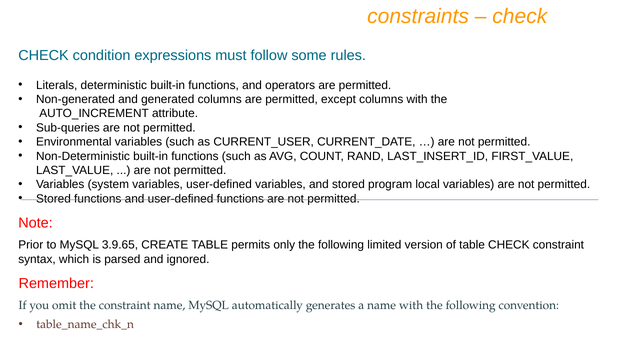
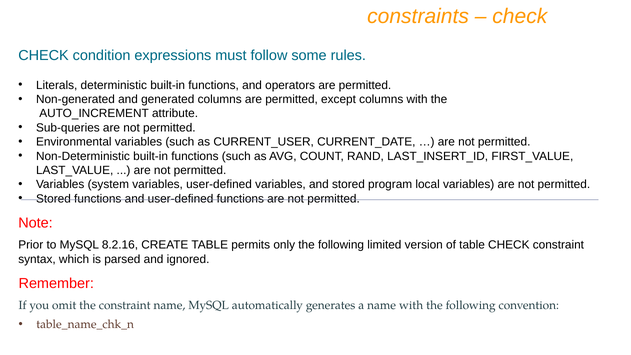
3.9.65: 3.9.65 -> 8.2.16
